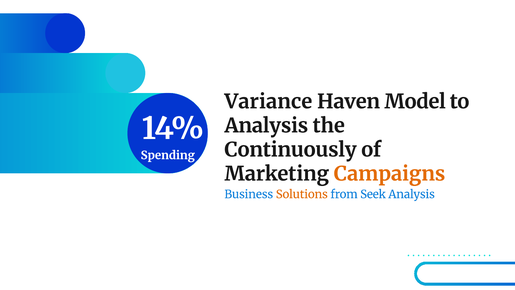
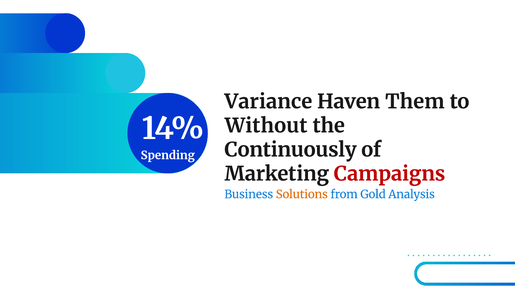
Model: Model -> Them
Analysis at (266, 126): Analysis -> Without
Campaigns colour: orange -> red
Seek: Seek -> Gold
